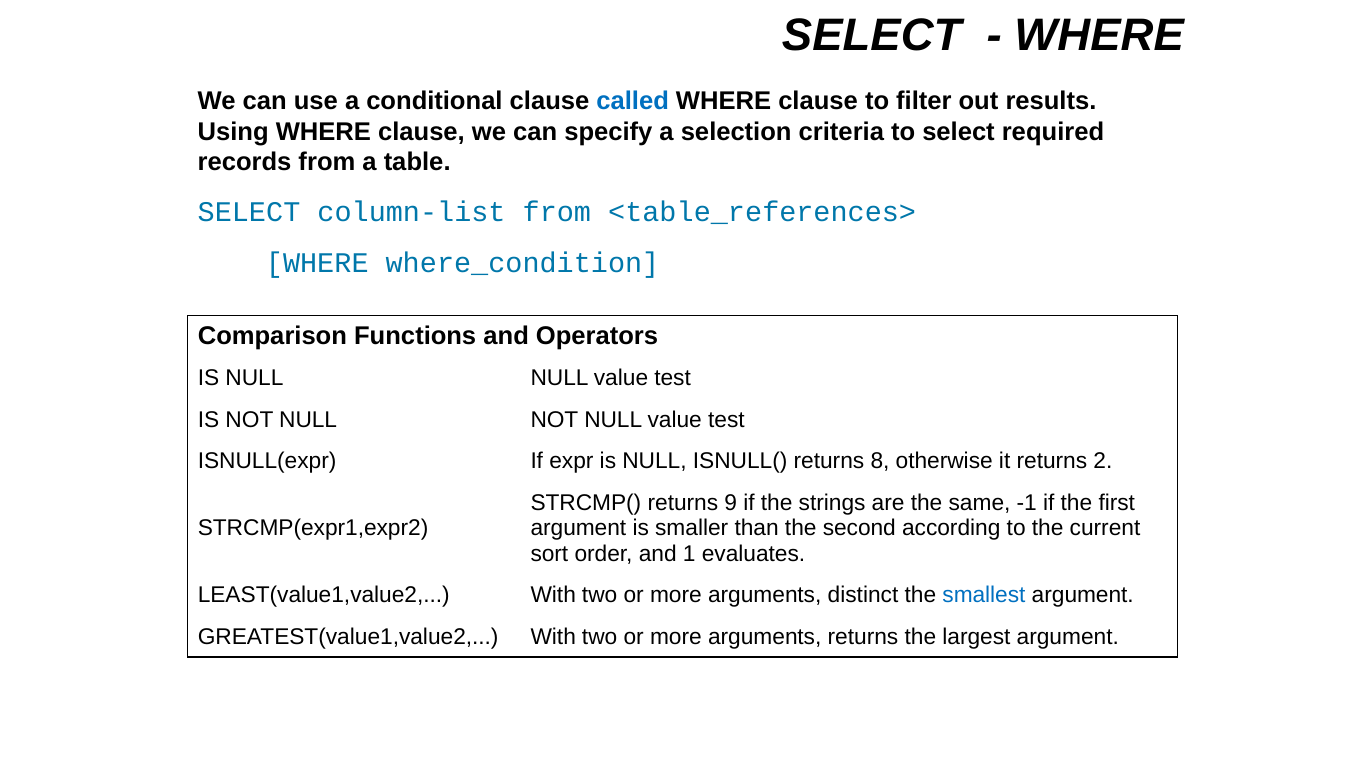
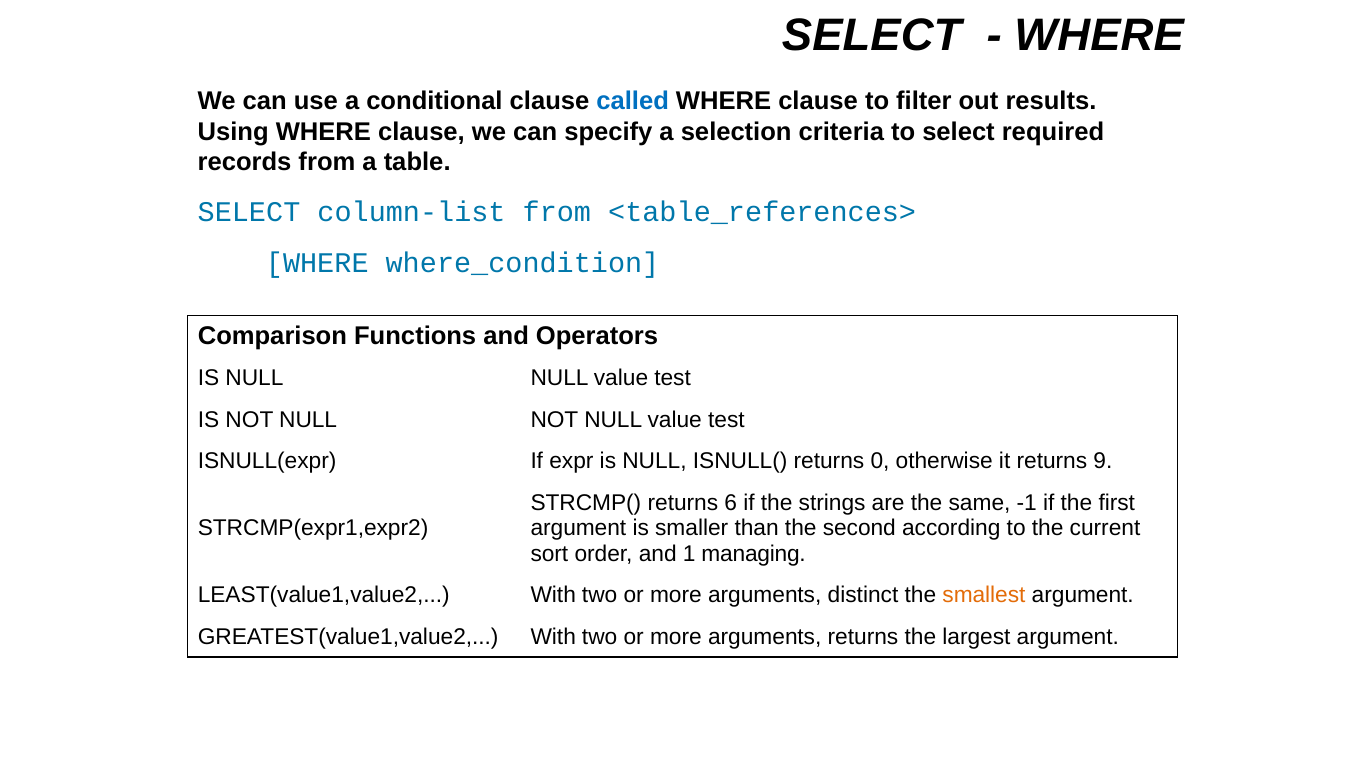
8: 8 -> 0
2: 2 -> 9
9: 9 -> 6
evaluates: evaluates -> managing
smallest colour: blue -> orange
